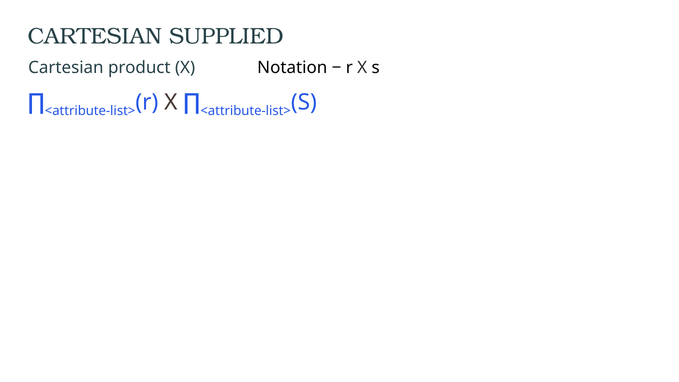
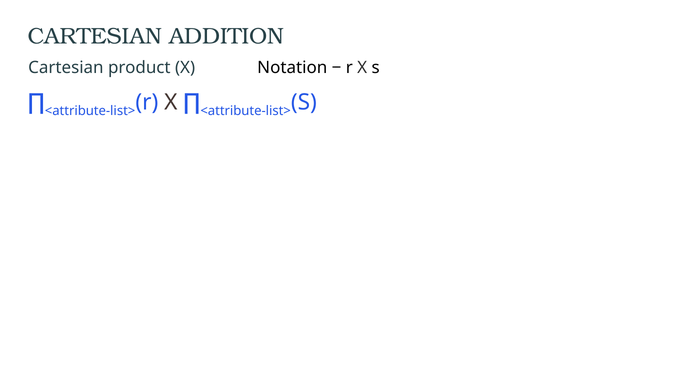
SUPPLIED: SUPPLIED -> ADDITION
